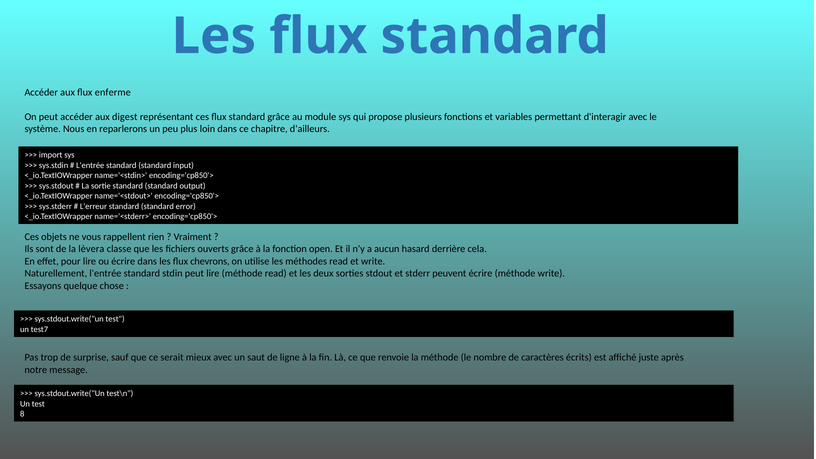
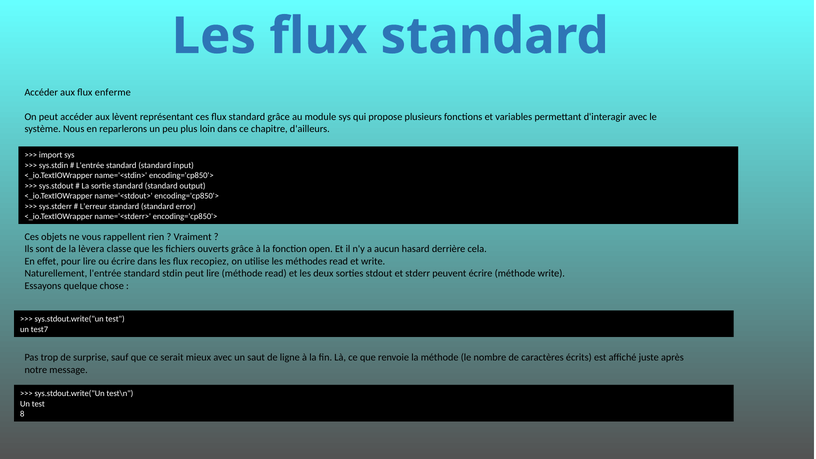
digest: digest -> lèvent
chevrons: chevrons -> recopiez
